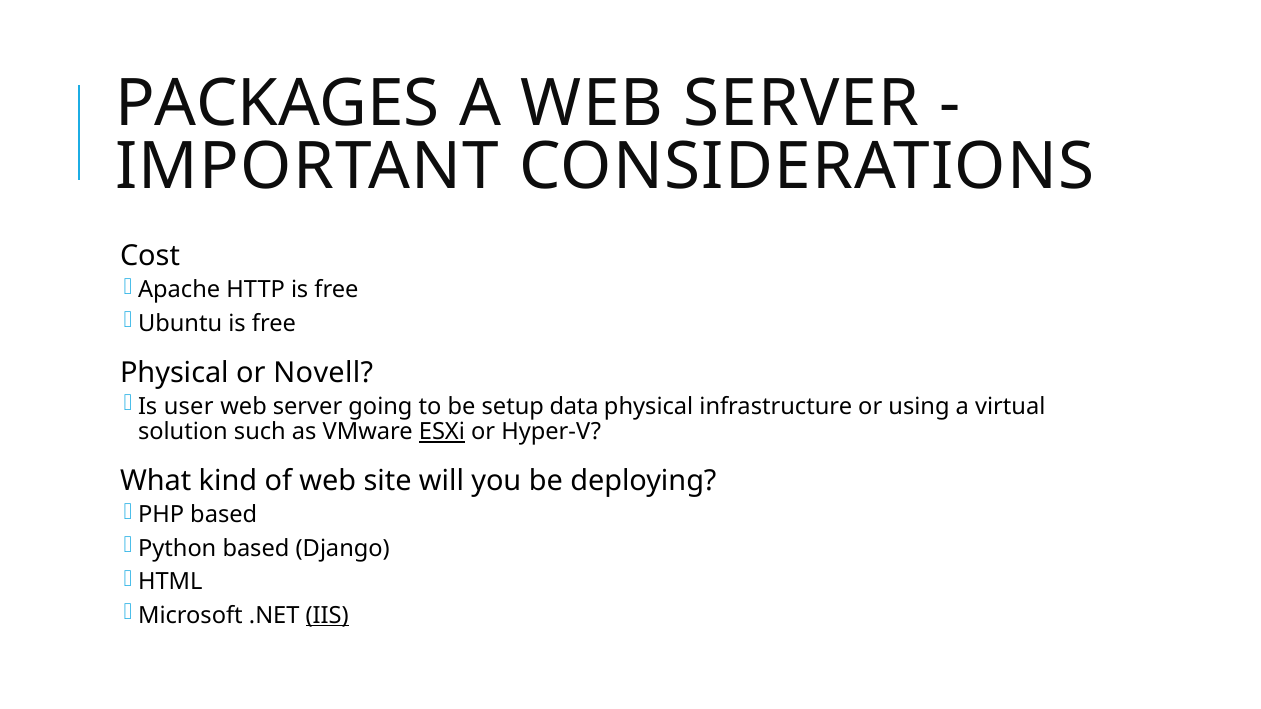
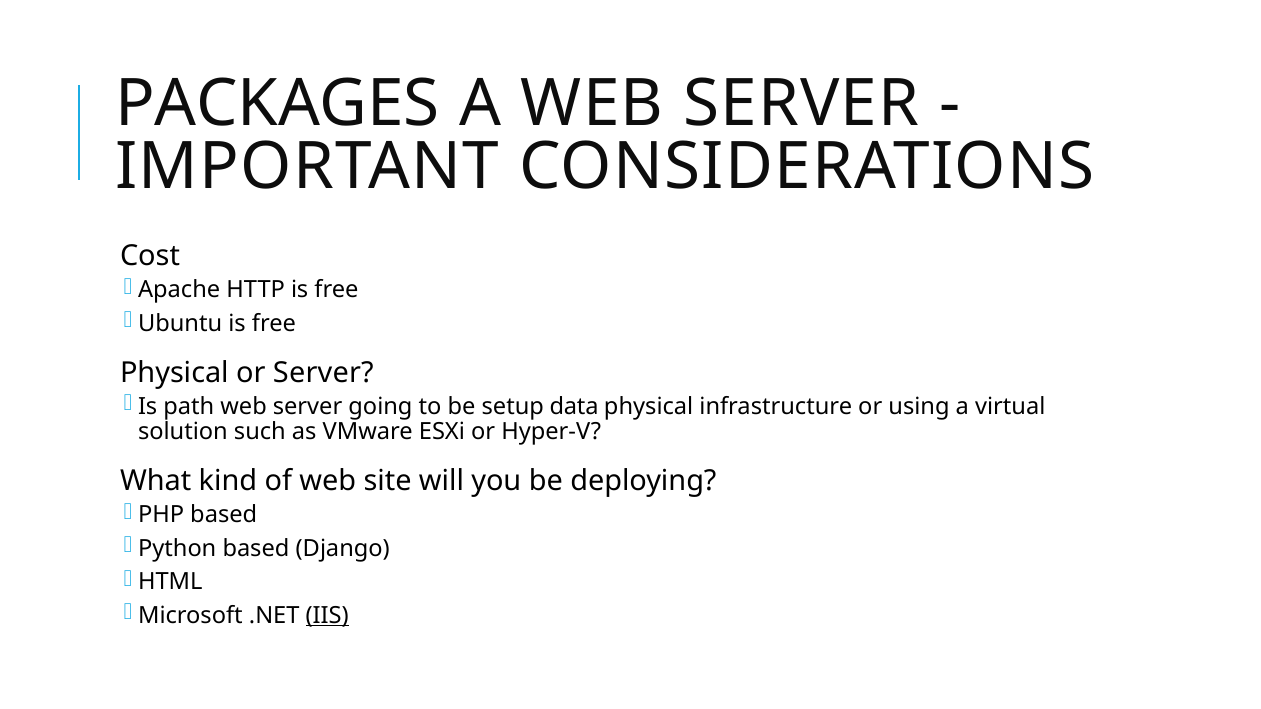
or Novell: Novell -> Server
user: user -> path
ESXi underline: present -> none
